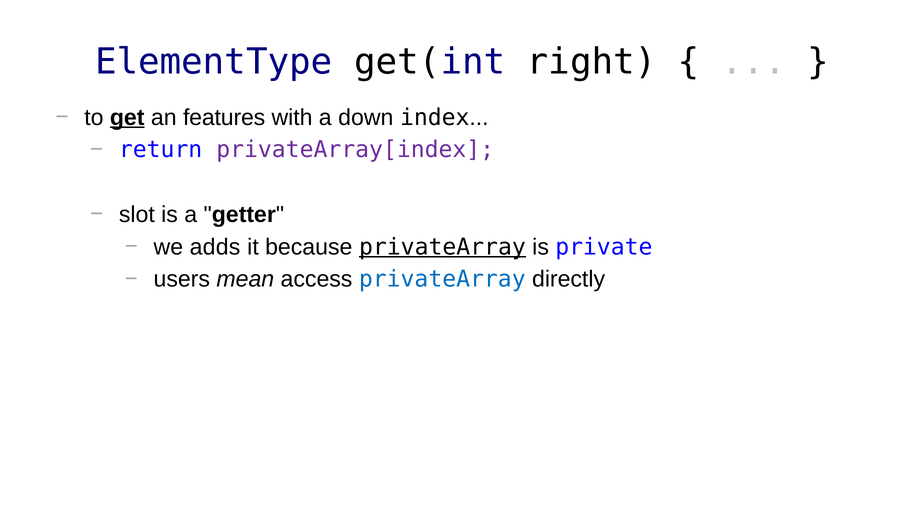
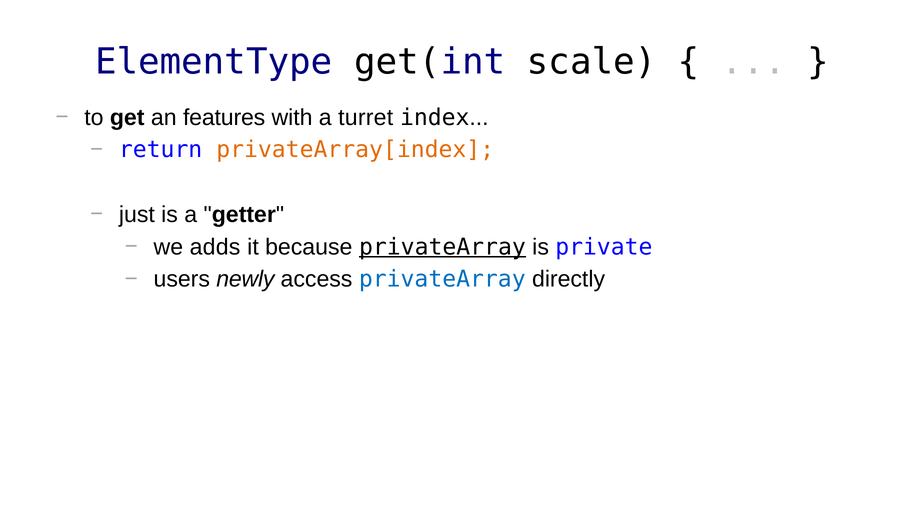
right: right -> scale
get underline: present -> none
down: down -> turret
privateArray[index colour: purple -> orange
slot: slot -> just
mean: mean -> newly
